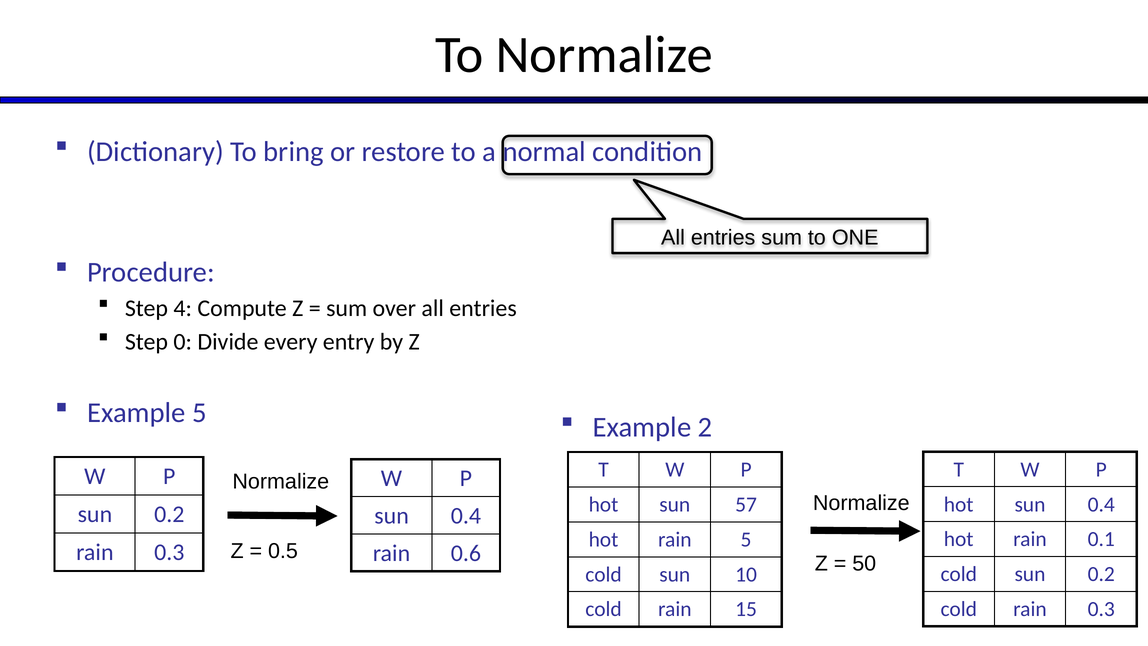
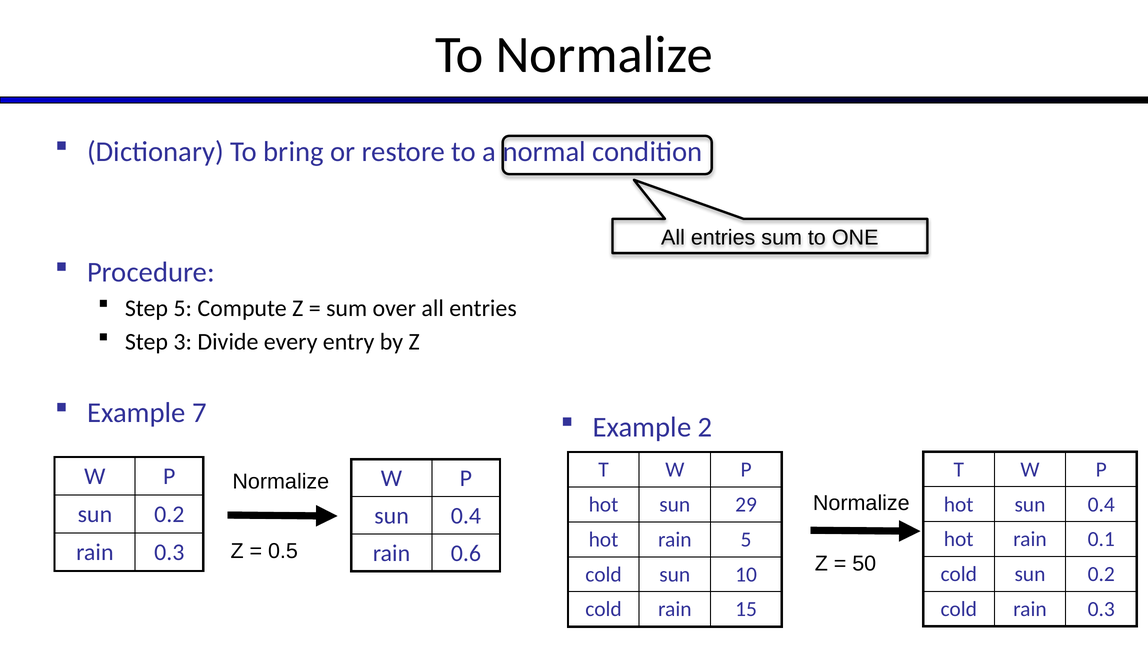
Step 4: 4 -> 5
0: 0 -> 3
Example 5: 5 -> 7
57: 57 -> 29
